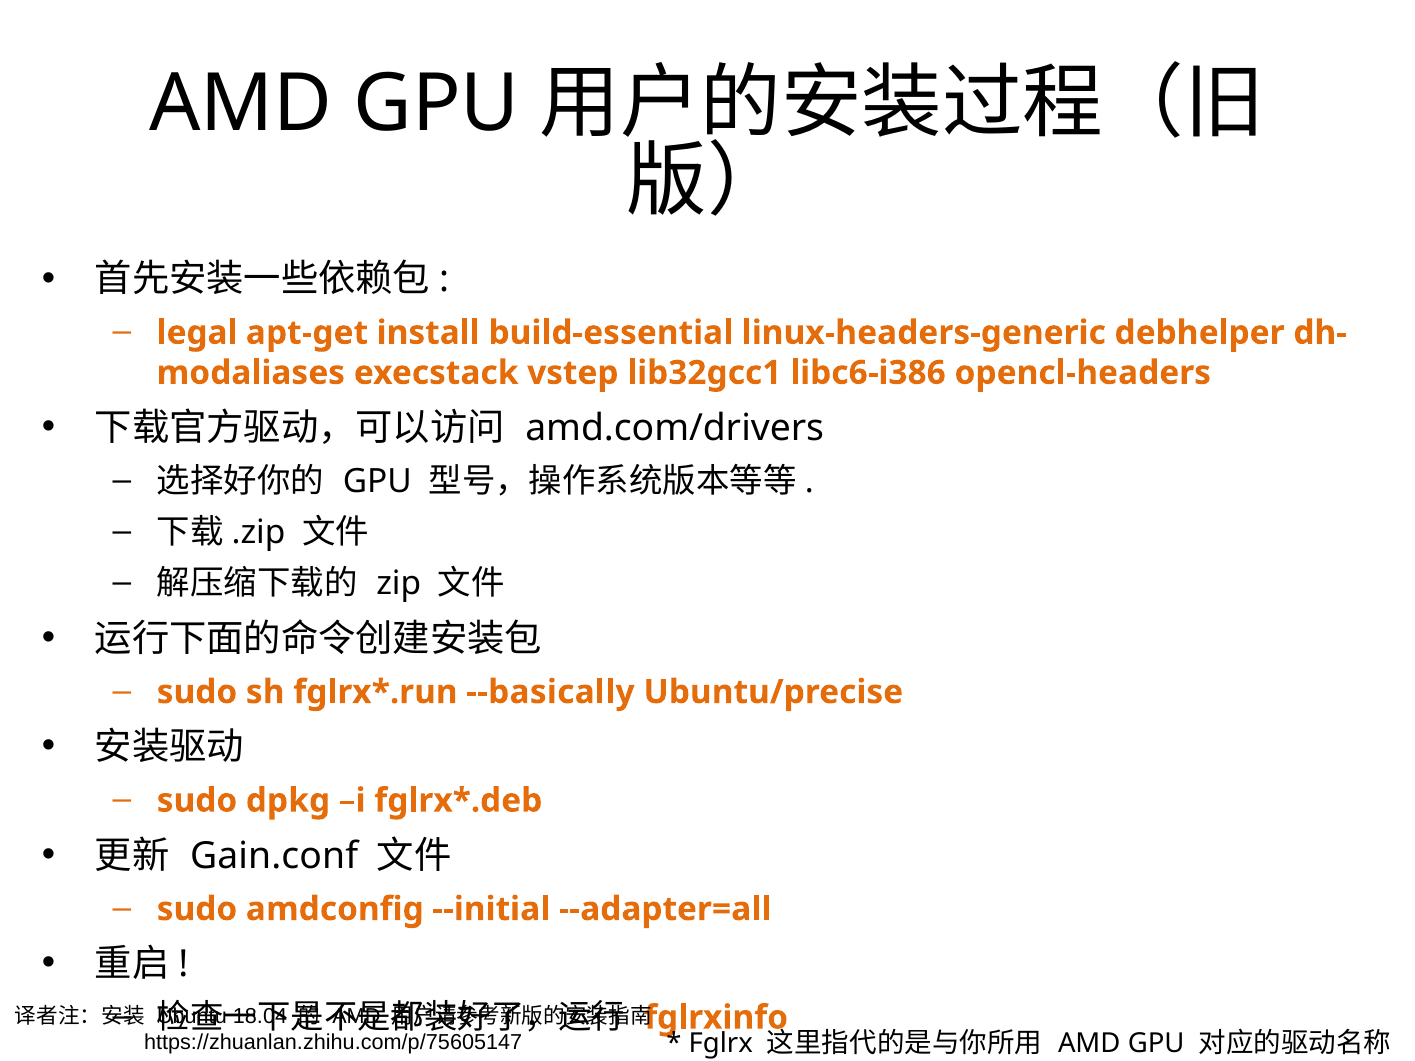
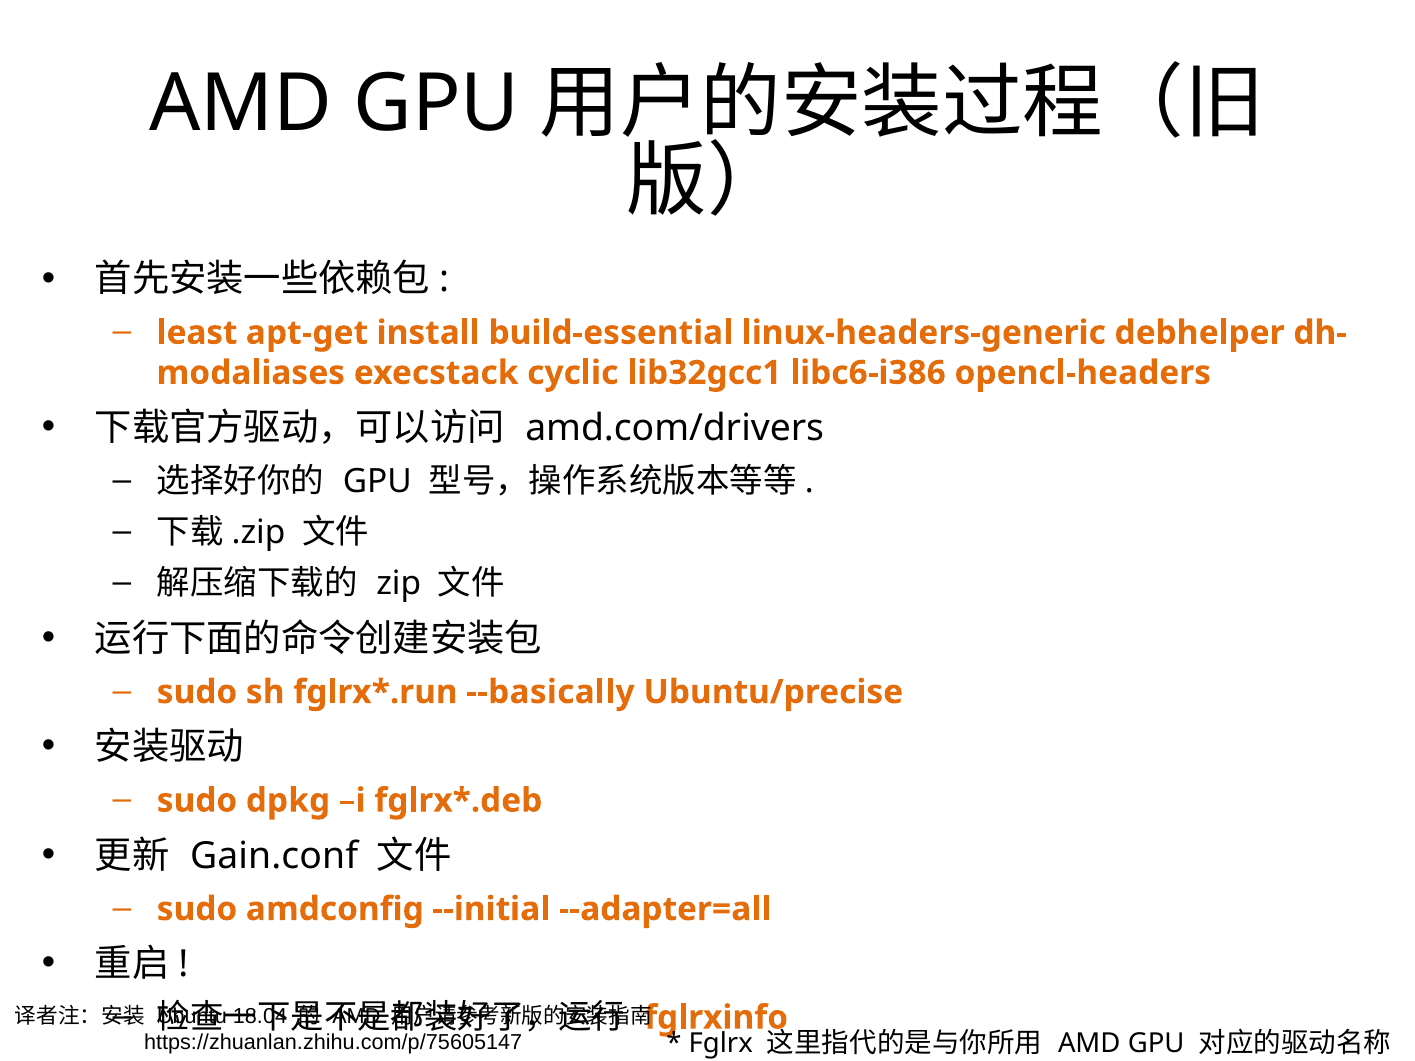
legal: legal -> least
vstep: vstep -> cyclic
